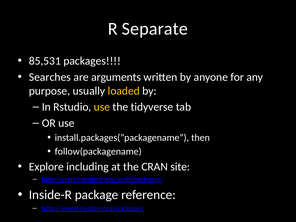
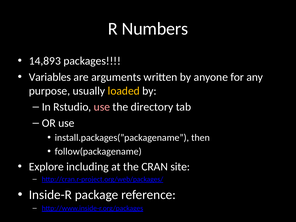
Separate: Separate -> Numbers
85,531: 85,531 -> 14,893
Searches: Searches -> Variables
use at (102, 107) colour: yellow -> pink
tidyverse: tidyverse -> directory
